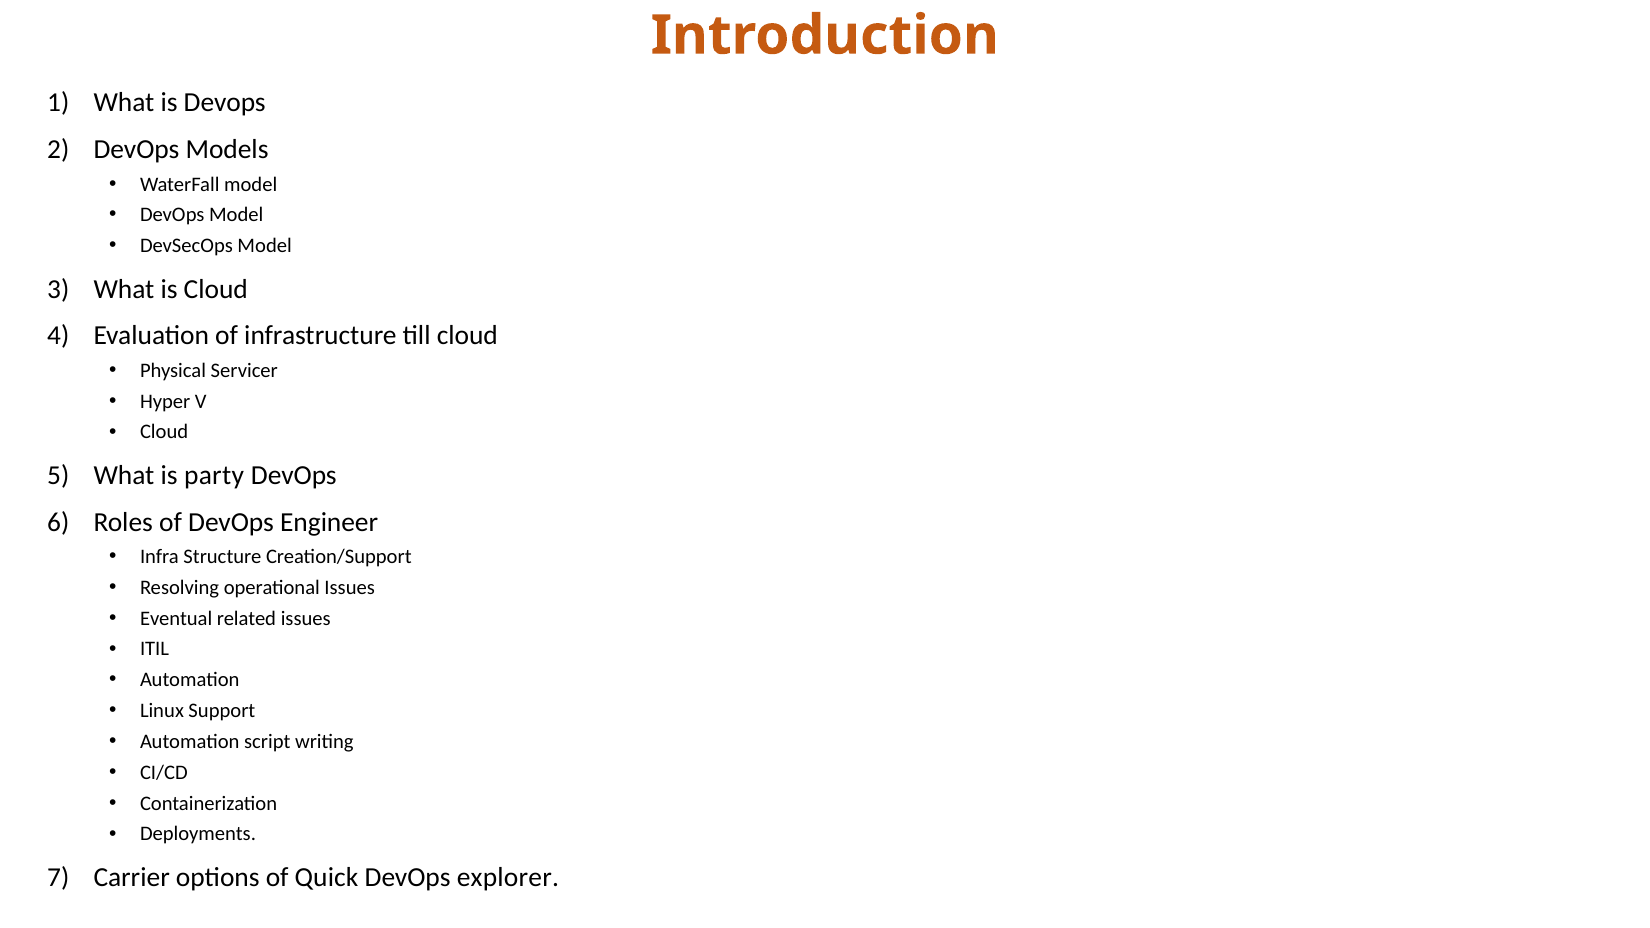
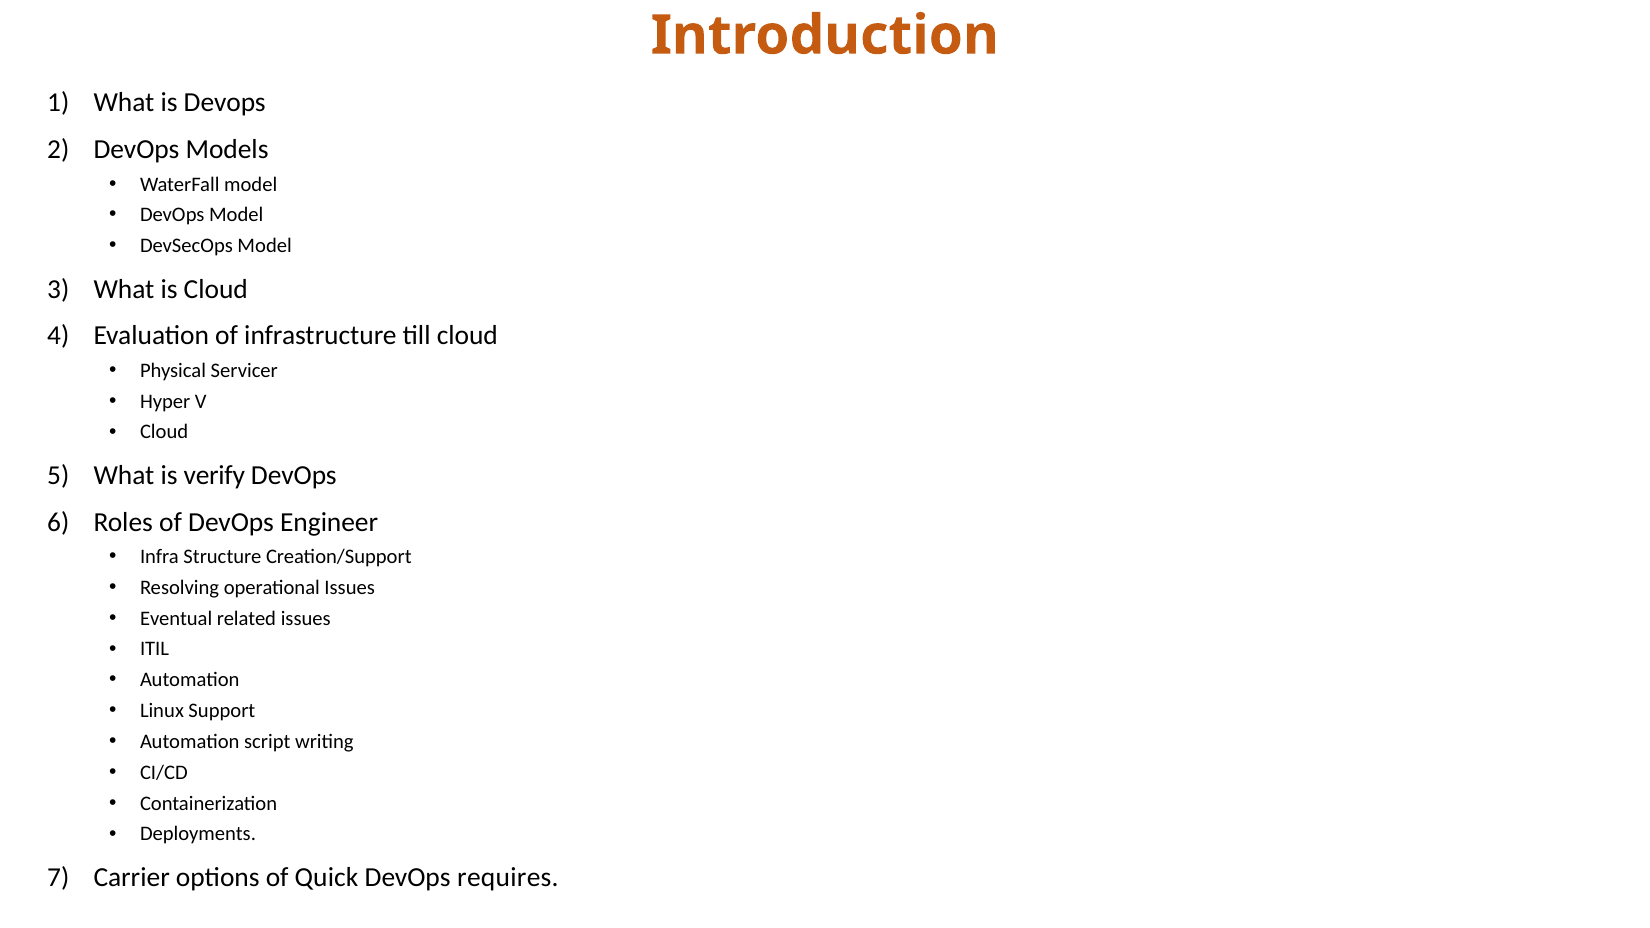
party: party -> verify
explorer: explorer -> requires
